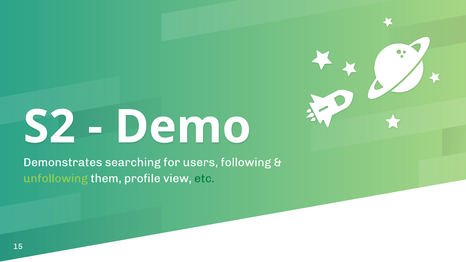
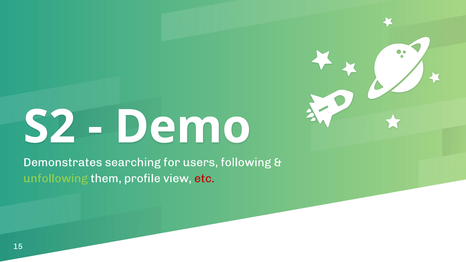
etc colour: green -> red
